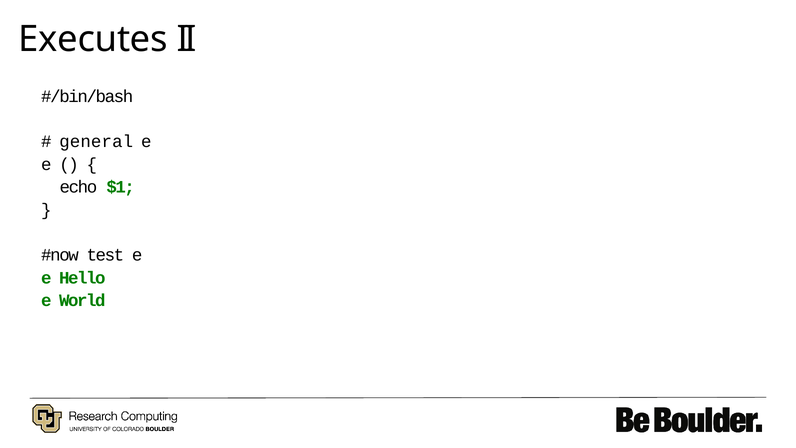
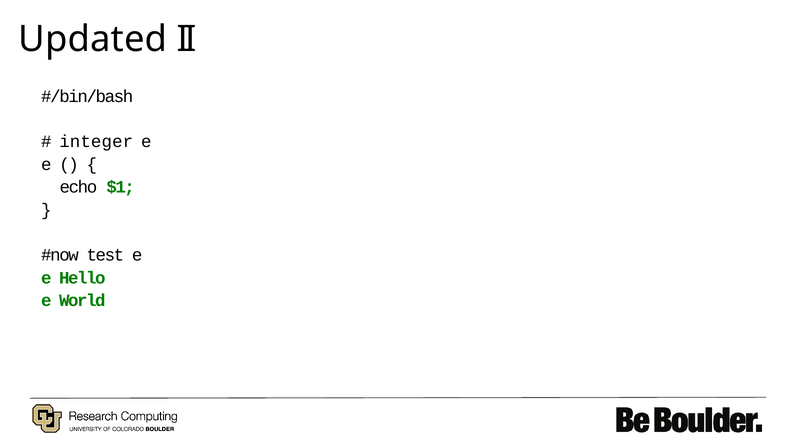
Executes: Executes -> Updated
general: general -> integer
